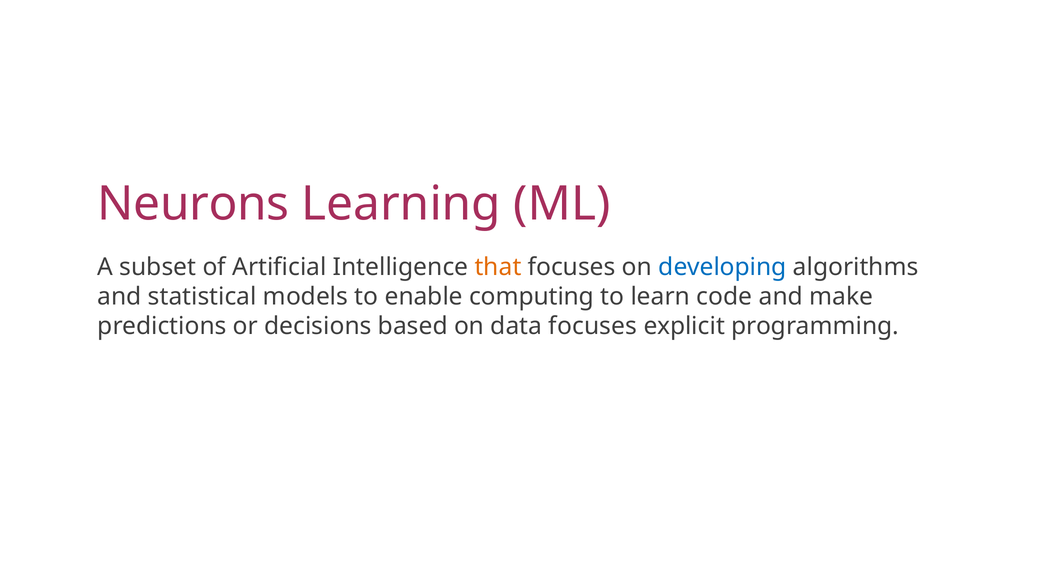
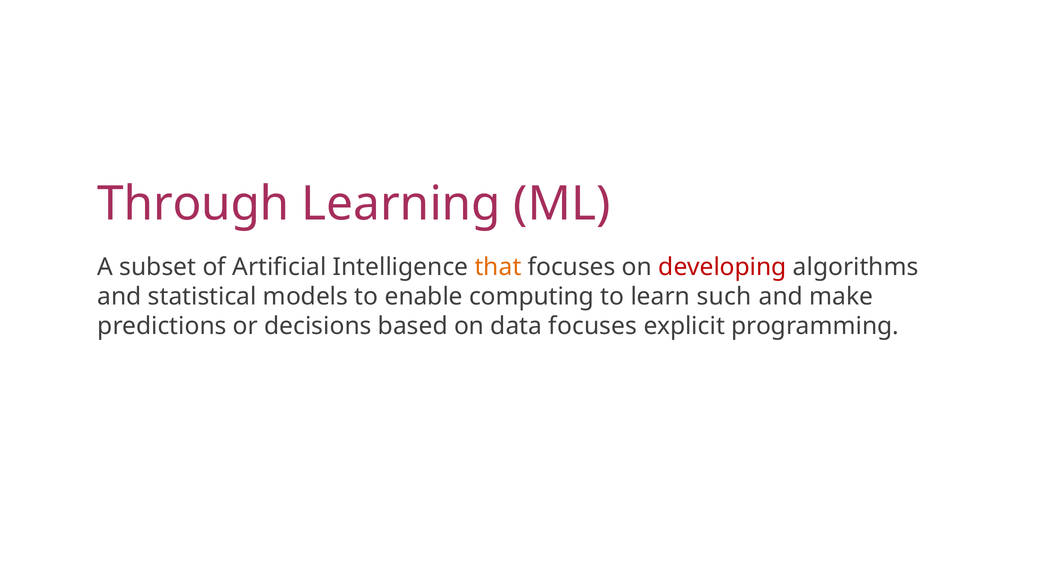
Neurons: Neurons -> Through
developing colour: blue -> red
code: code -> such
